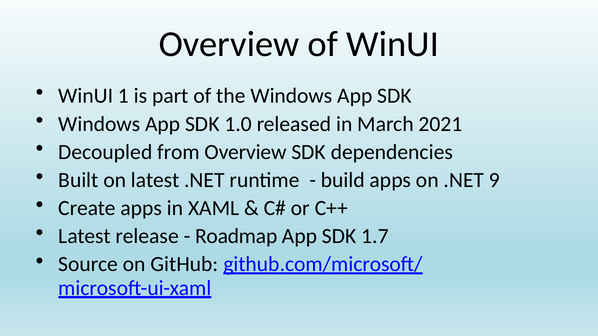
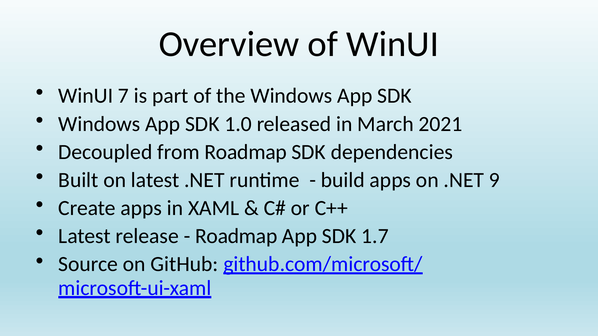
1: 1 -> 7
from Overview: Overview -> Roadmap
